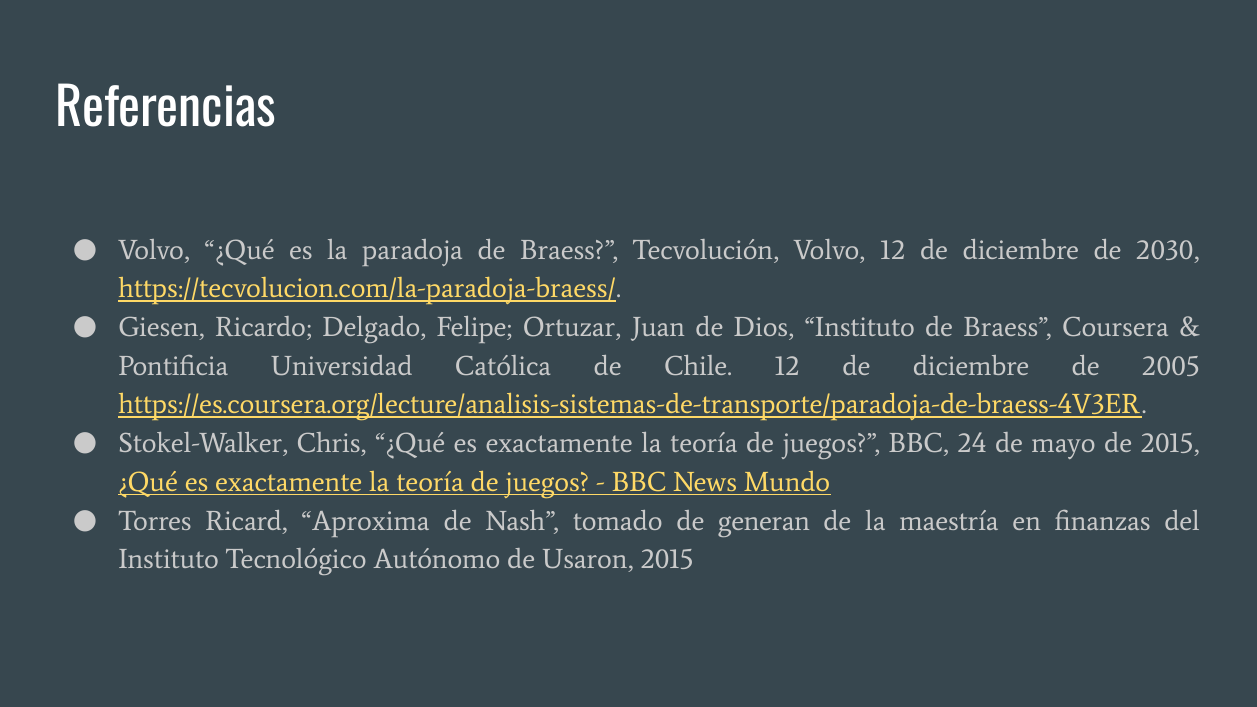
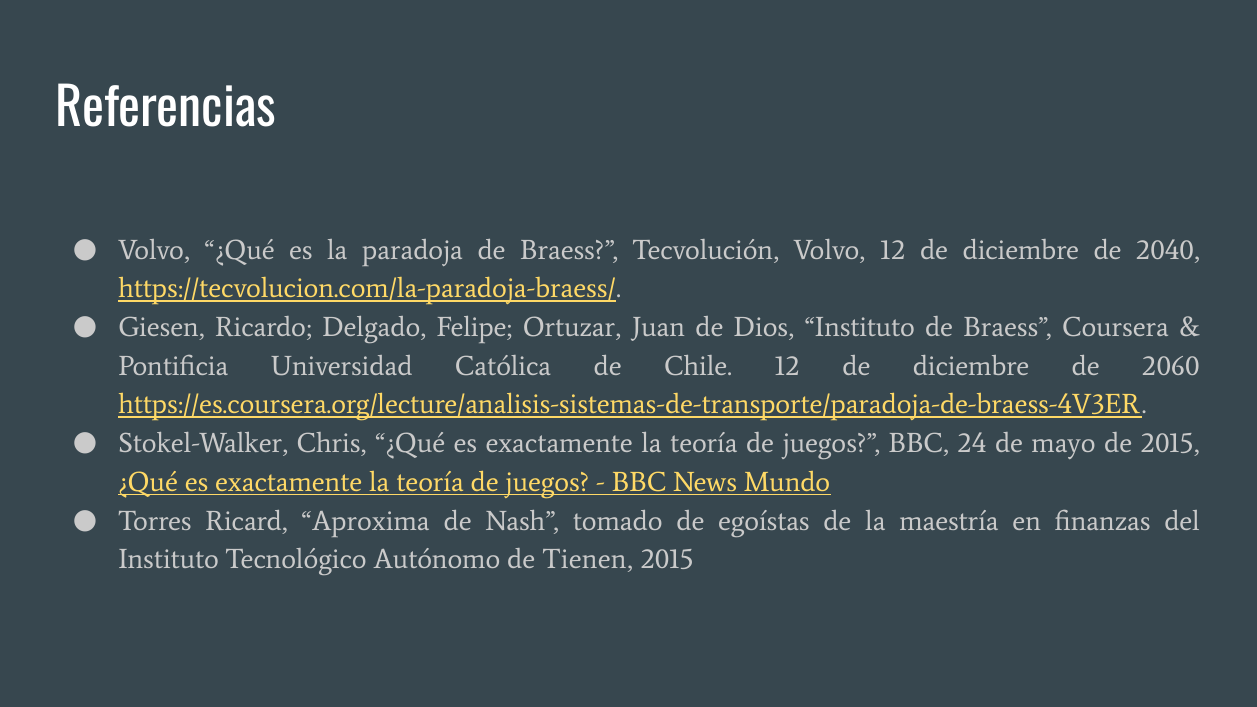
2030: 2030 -> 2040
2005: 2005 -> 2060
generan: generan -> egoístas
Usaron: Usaron -> Tienen
